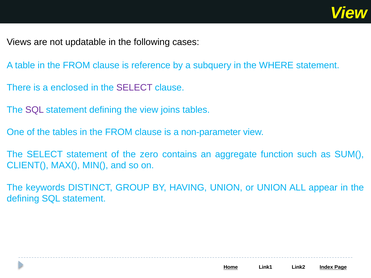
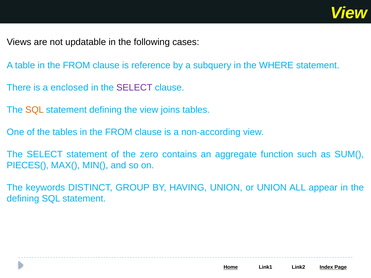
SQL at (35, 110) colour: purple -> orange
non-parameter: non-parameter -> non-according
CLIENT(: CLIENT( -> PIECES(
